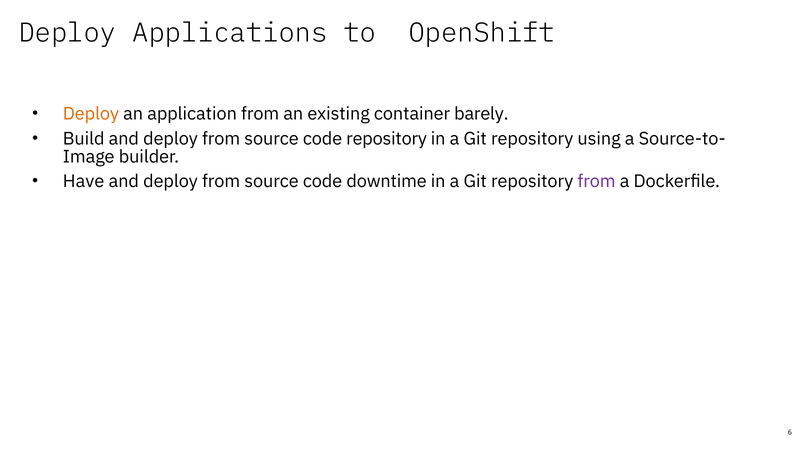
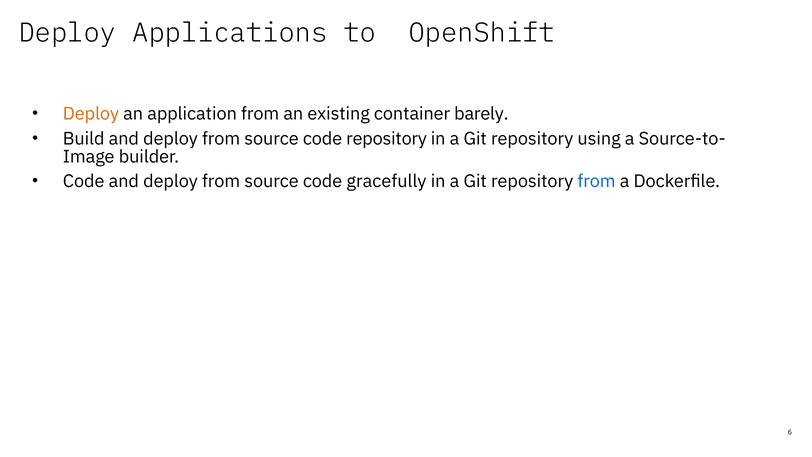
Have at (84, 181): Have -> Code
downtime: downtime -> gracefully
from at (597, 181) colour: purple -> blue
